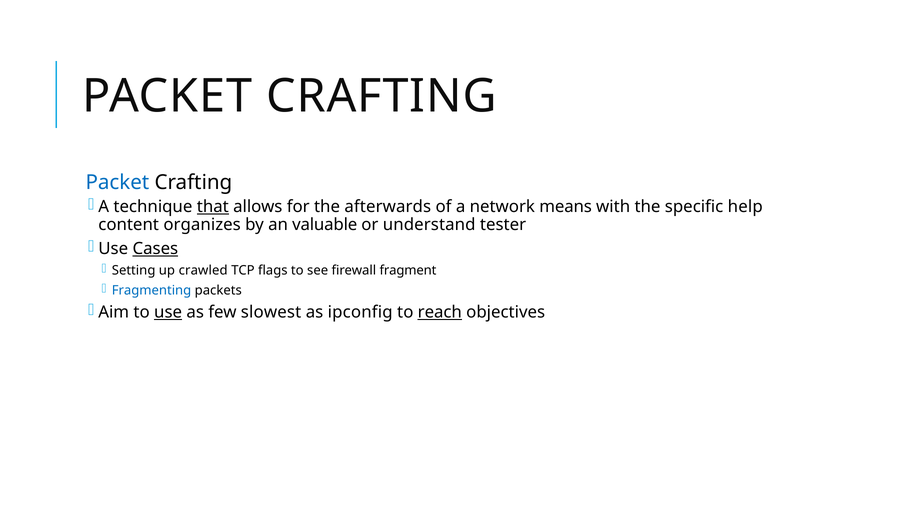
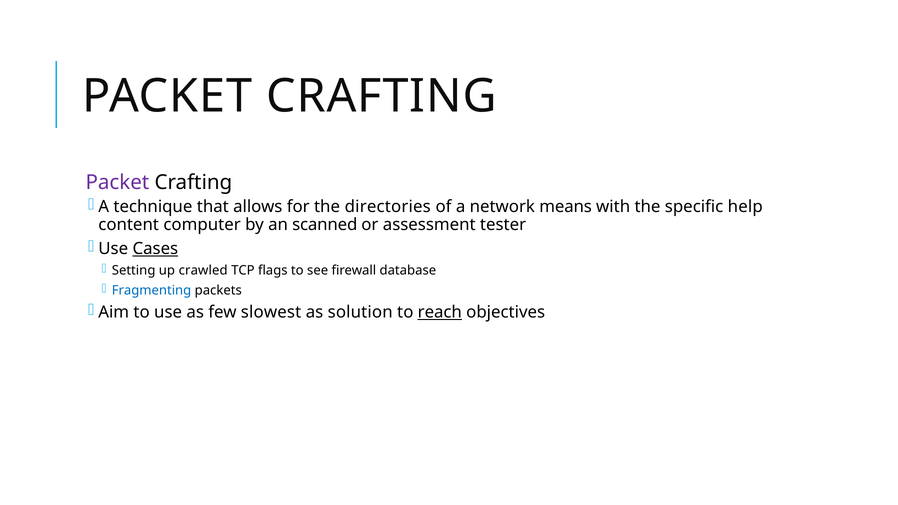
Packet at (117, 183) colour: blue -> purple
that underline: present -> none
afterwards: afterwards -> directories
organizes: organizes -> computer
valuable: valuable -> scanned
understand: understand -> assessment
fragment: fragment -> database
use at (168, 312) underline: present -> none
ipconfig: ipconfig -> solution
